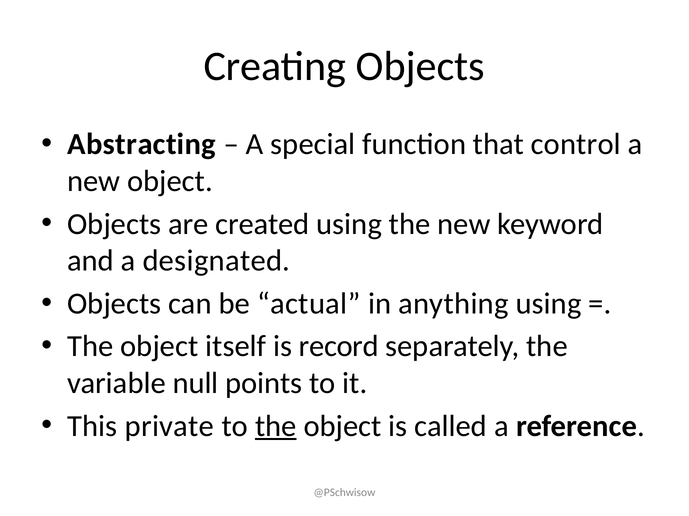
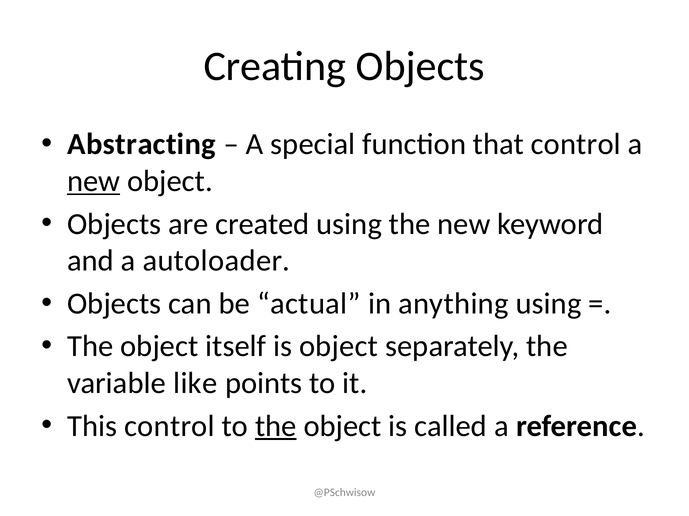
new at (94, 181) underline: none -> present
designated: designated -> autoloader
is record: record -> object
null: null -> like
This private: private -> control
